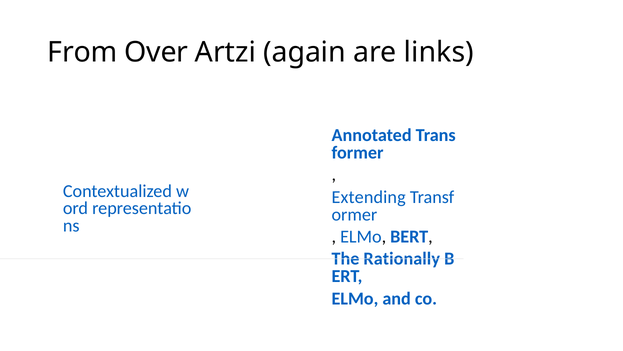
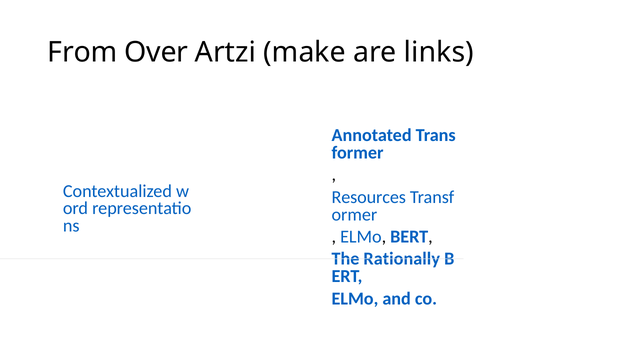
again: again -> make
Extending: Extending -> Resources
